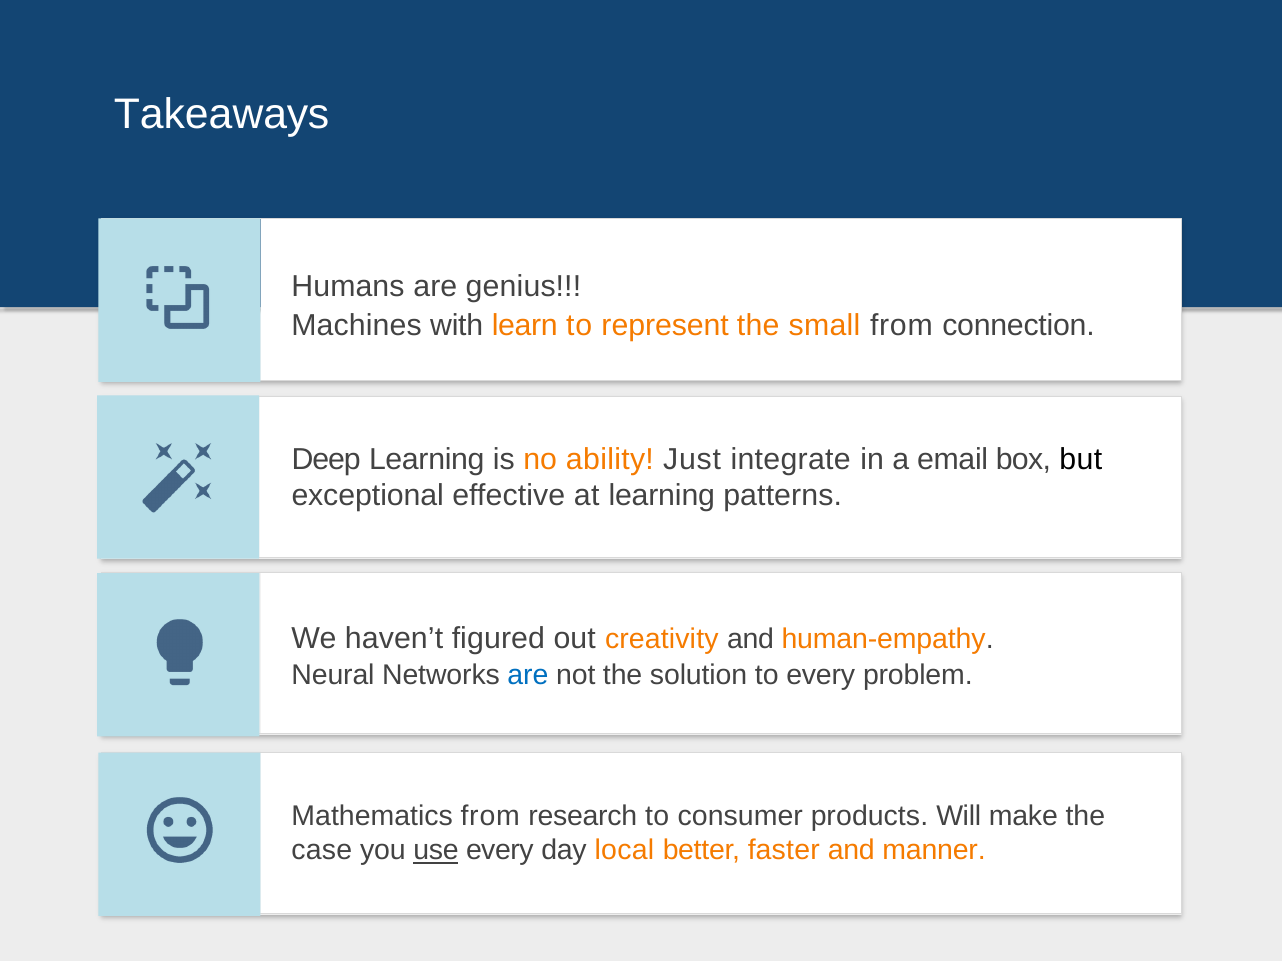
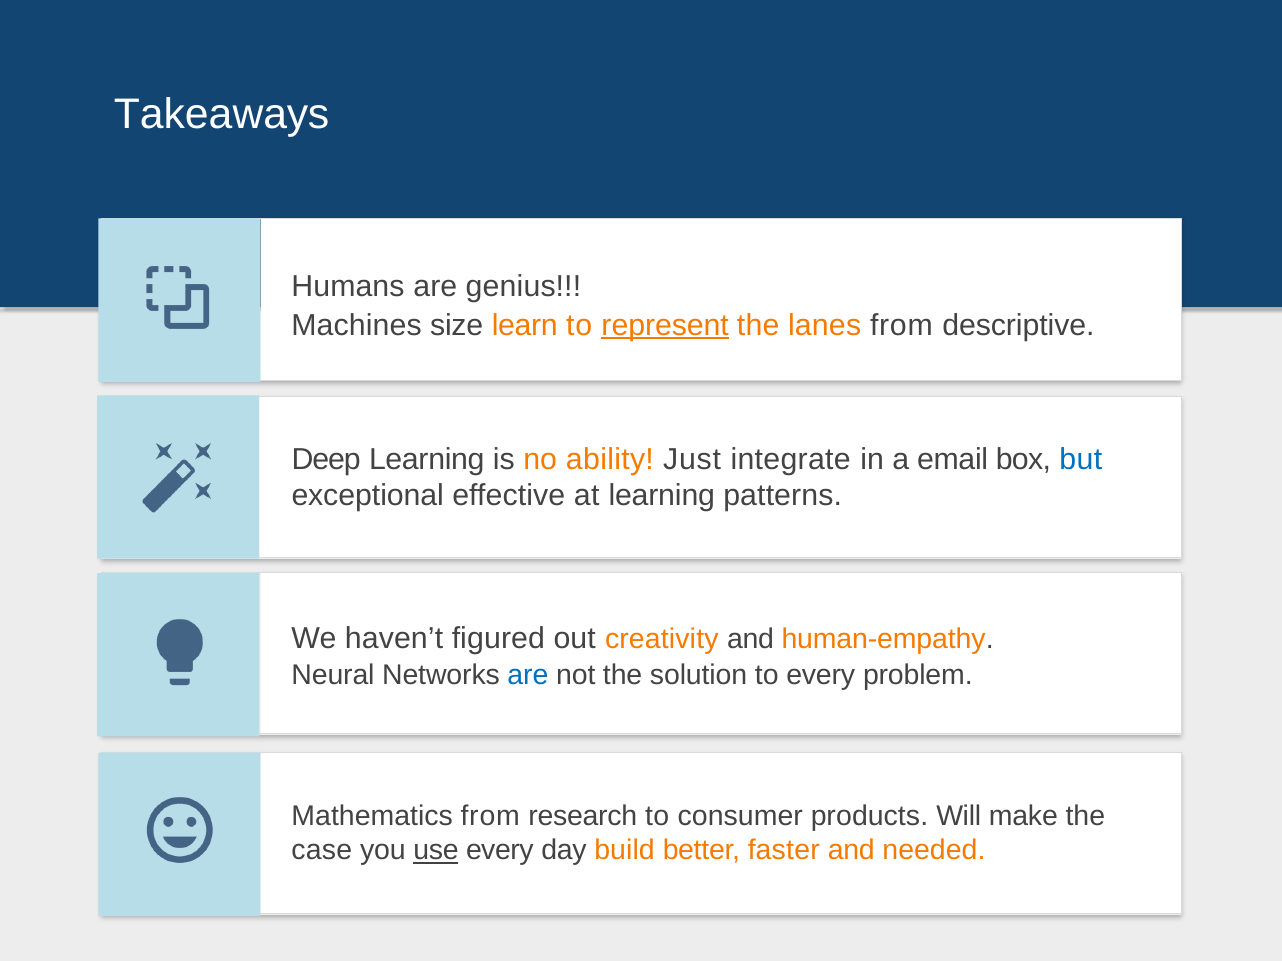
with: with -> size
represent underline: none -> present
small: small -> lanes
connection: connection -> descriptive
but colour: black -> blue
local: local -> build
manner: manner -> needed
